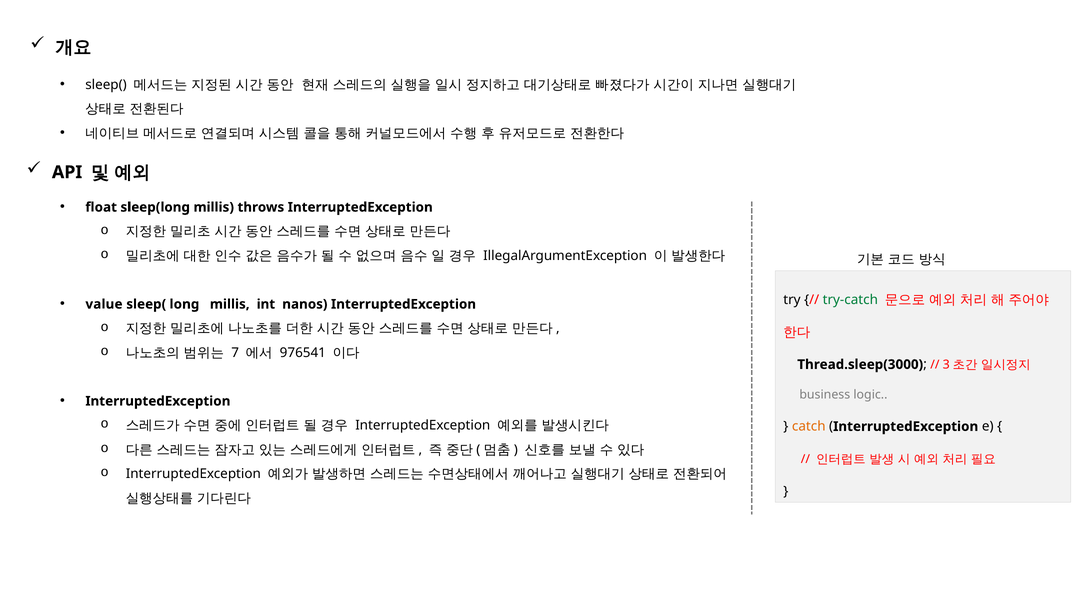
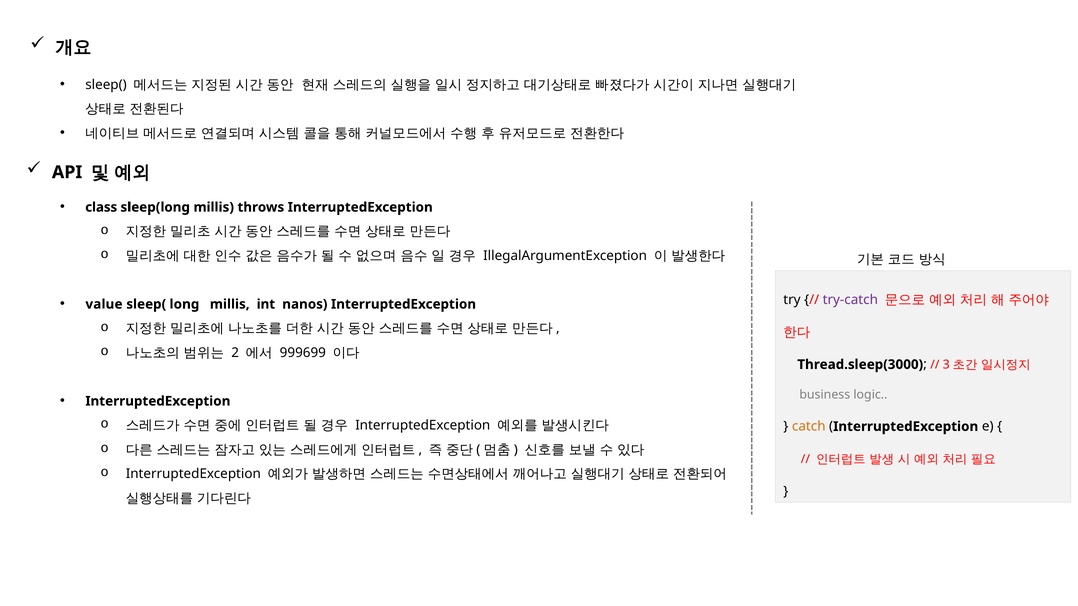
float: float -> class
try-catch colour: green -> purple
7: 7 -> 2
976541: 976541 -> 999699
